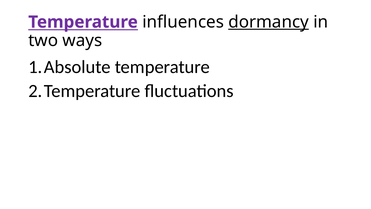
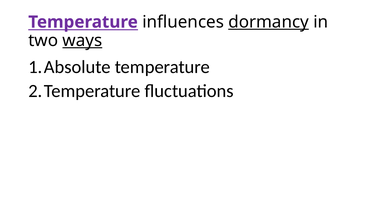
ways underline: none -> present
